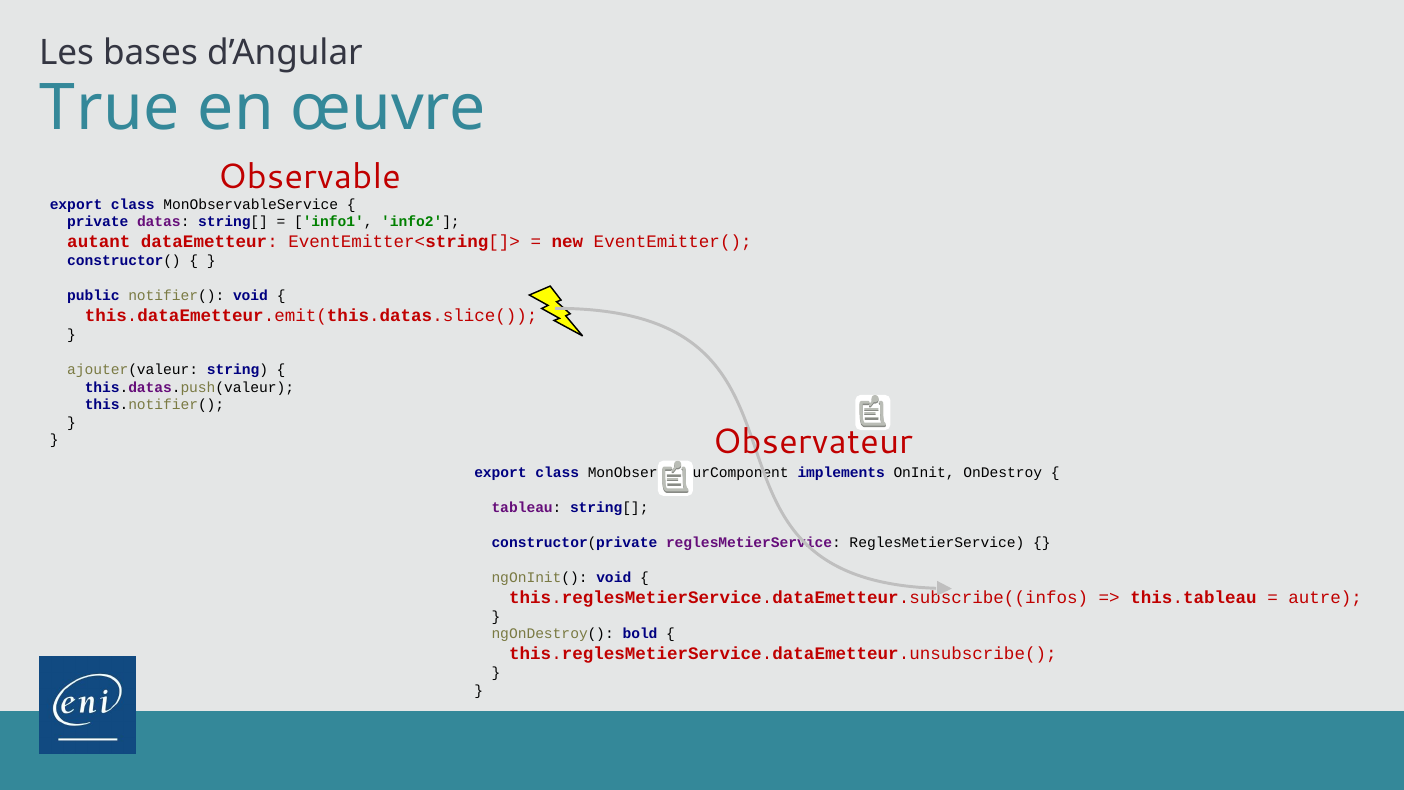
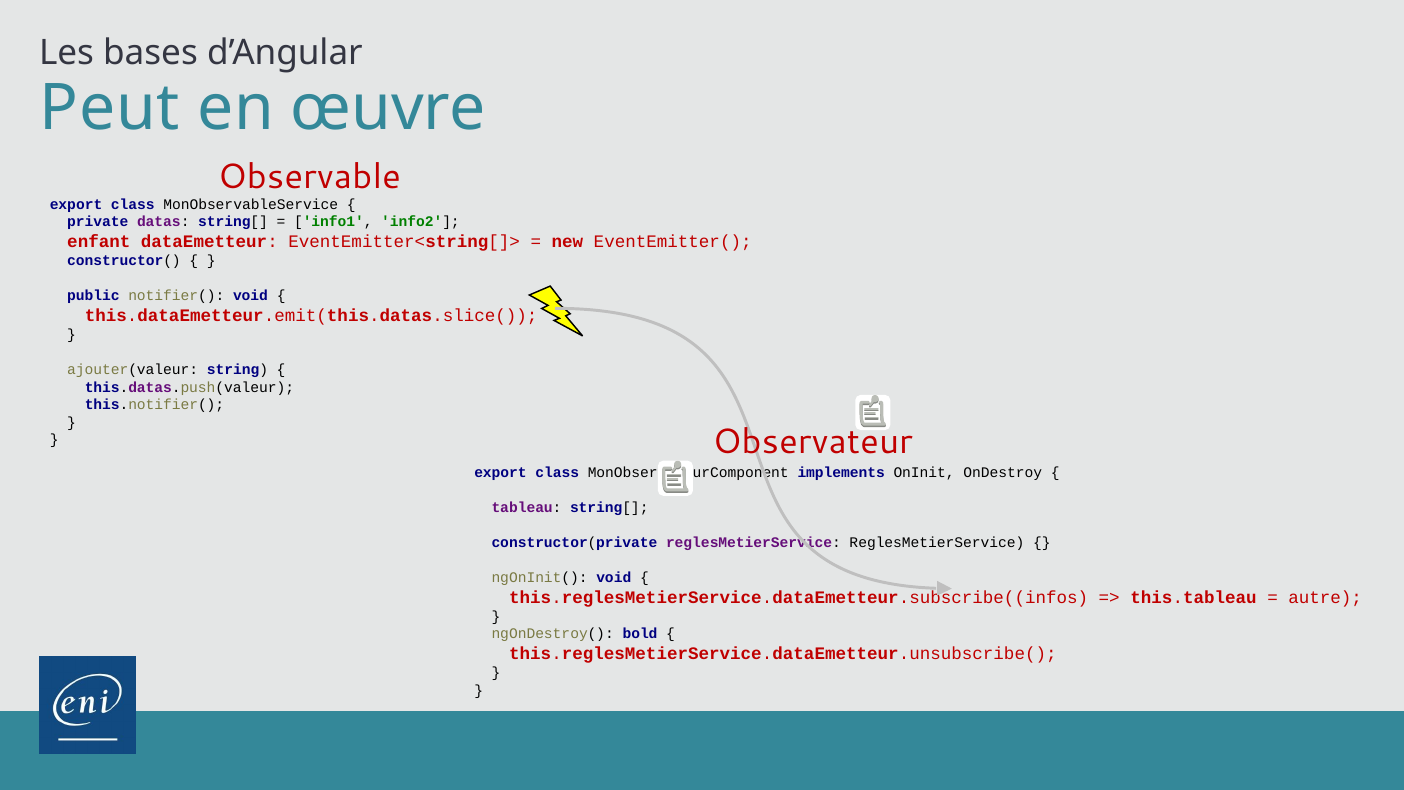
True: True -> Peut
autant: autant -> enfant
